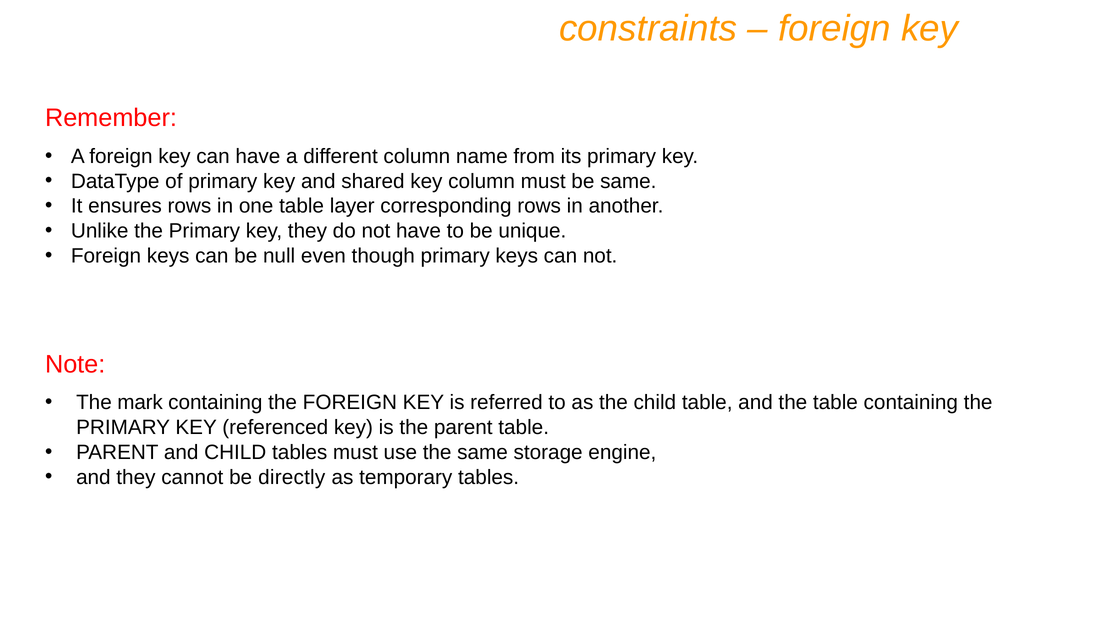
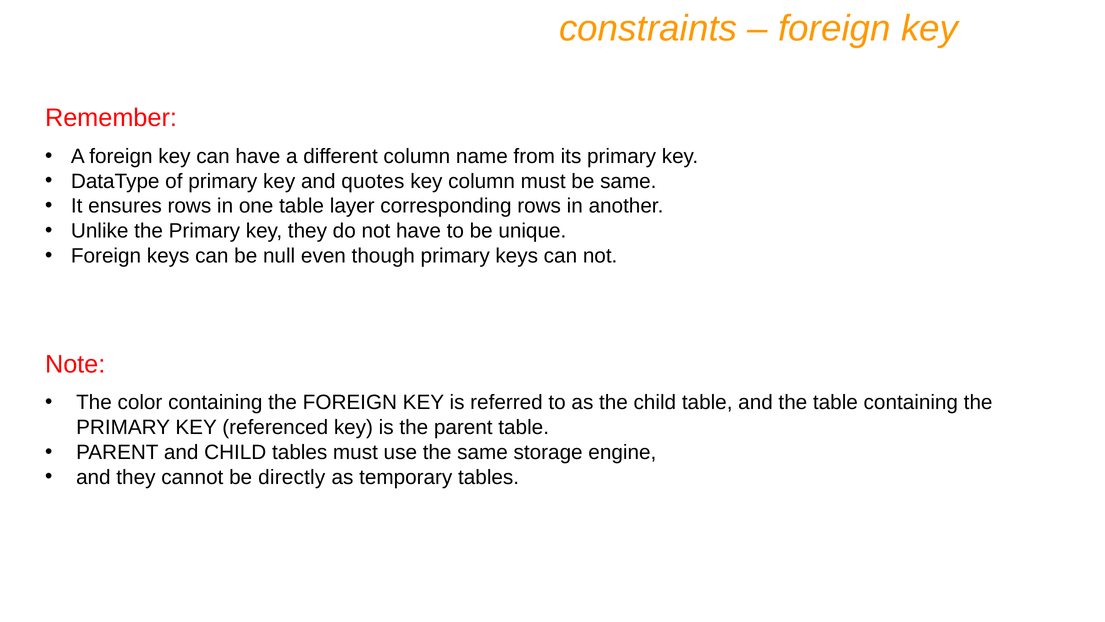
shared: shared -> quotes
mark: mark -> color
